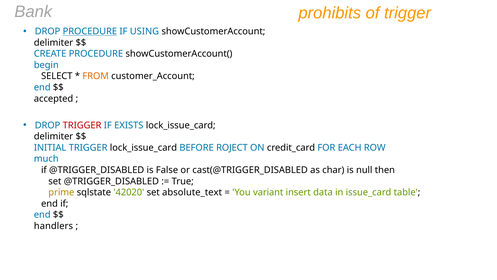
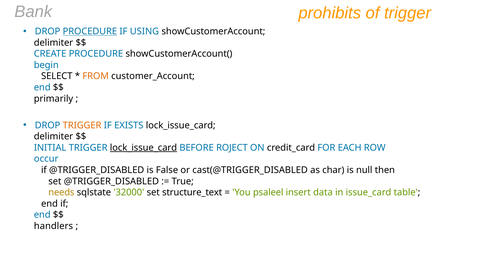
accepted: accepted -> primarily
TRIGGER at (82, 125) colour: red -> orange
lock_issue_card at (143, 147) underline: none -> present
much: much -> occur
prime: prime -> needs
42020: 42020 -> 32000
absolute_text: absolute_text -> structure_text
variant: variant -> psaleel
